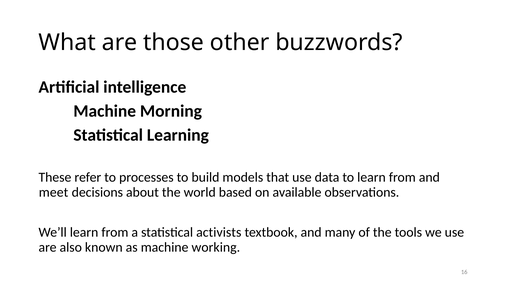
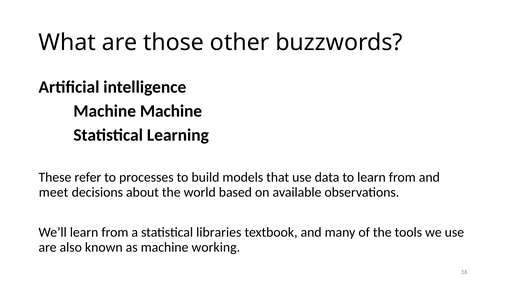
Machine Morning: Morning -> Machine
activists: activists -> libraries
